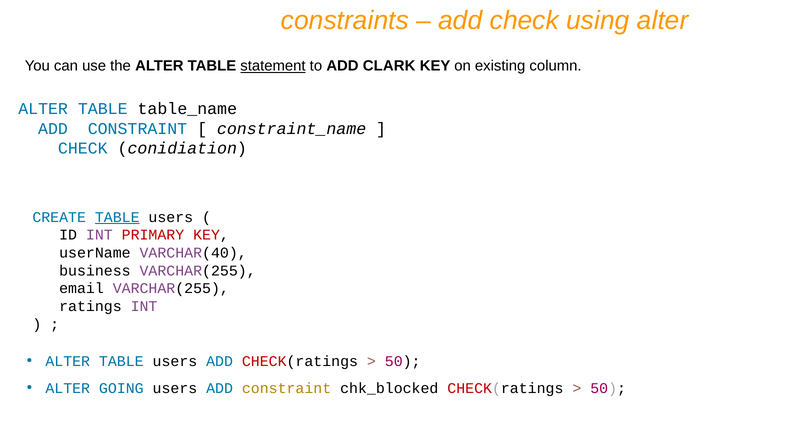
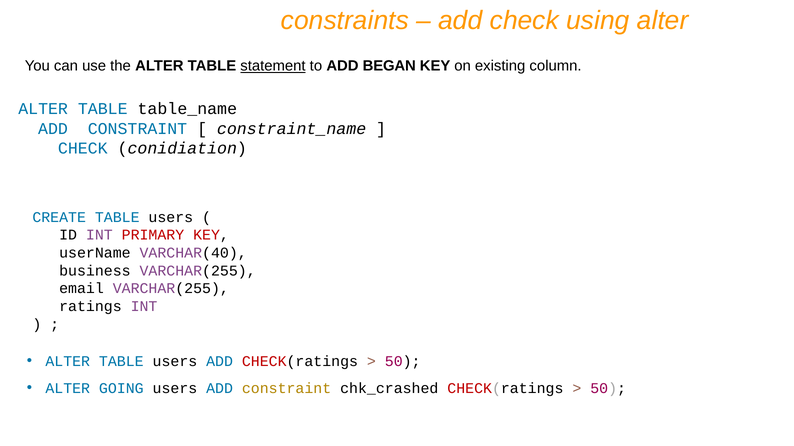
CLARK: CLARK -> BEGAN
TABLE at (117, 217) underline: present -> none
chk_blocked: chk_blocked -> chk_crashed
